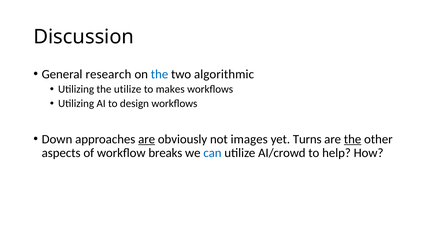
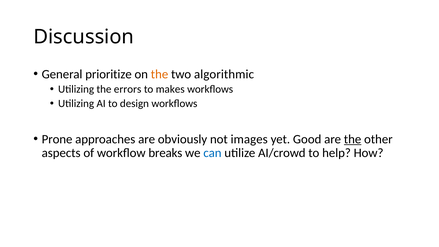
research: research -> prioritize
the at (160, 74) colour: blue -> orange
the utilize: utilize -> errors
Down: Down -> Prone
are at (147, 139) underline: present -> none
Turns: Turns -> Good
